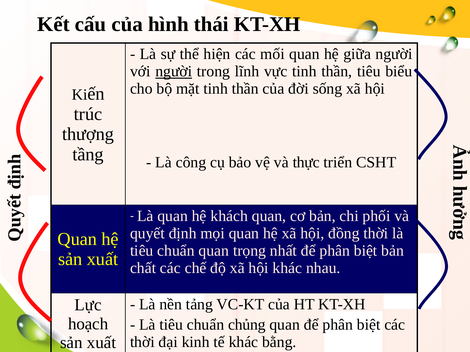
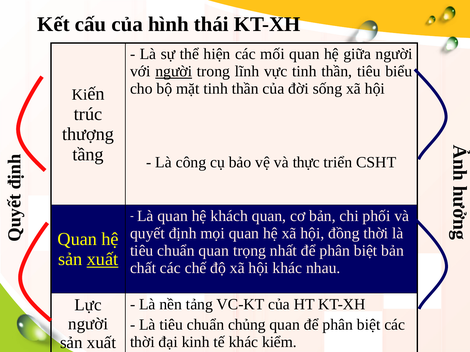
xuất at (103, 260) underline: none -> present
hoạch at (88, 324): hoạch -> người
bằng: bằng -> kiểm
